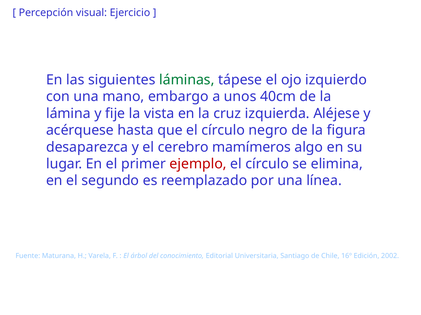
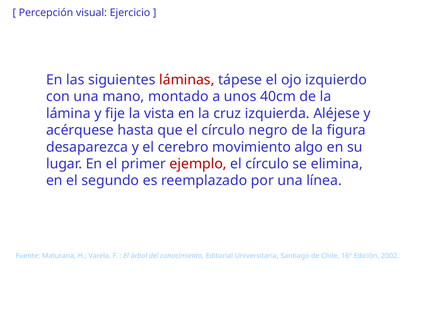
láminas colour: green -> red
embargo: embargo -> montado
mamímeros: mamímeros -> movimiento
